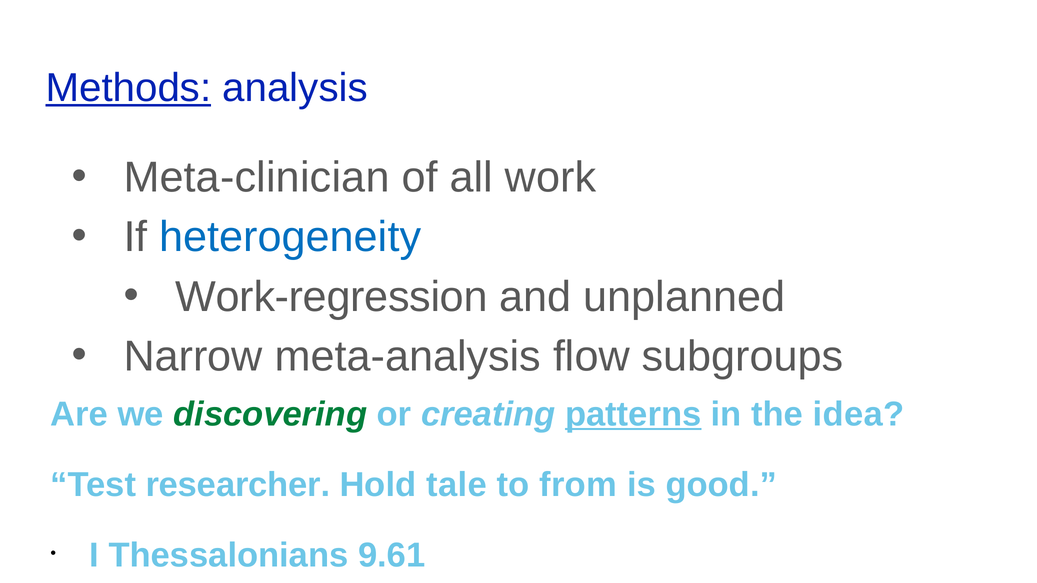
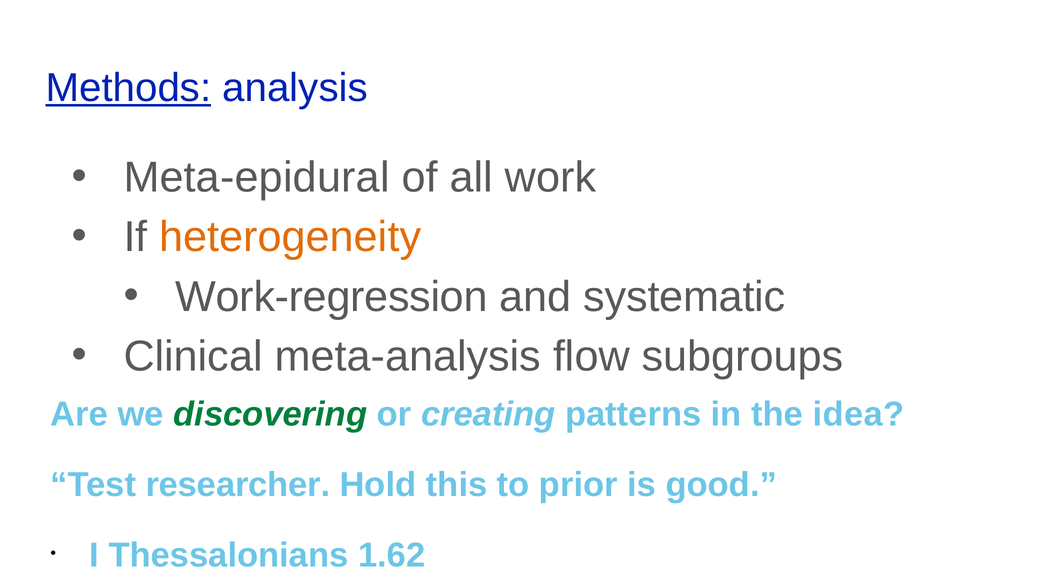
Meta-clinician: Meta-clinician -> Meta-epidural
heterogeneity colour: blue -> orange
unplanned: unplanned -> systematic
Narrow: Narrow -> Clinical
patterns underline: present -> none
tale: tale -> this
from: from -> prior
9.61: 9.61 -> 1.62
